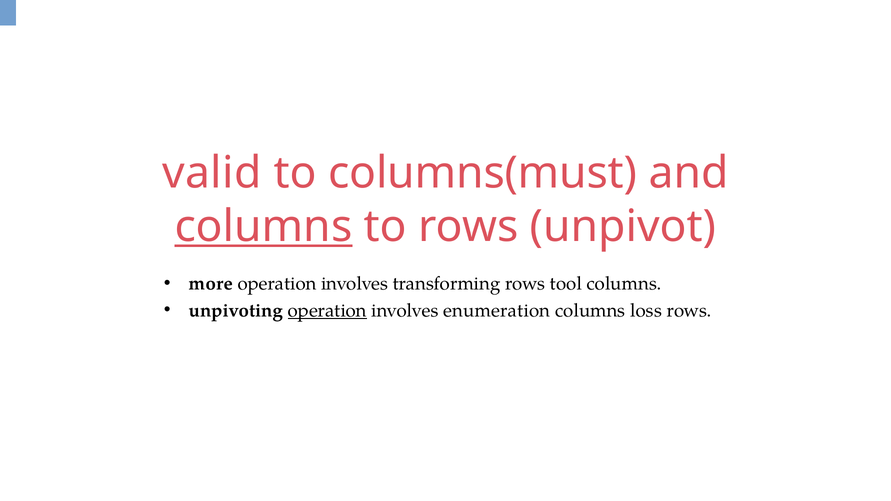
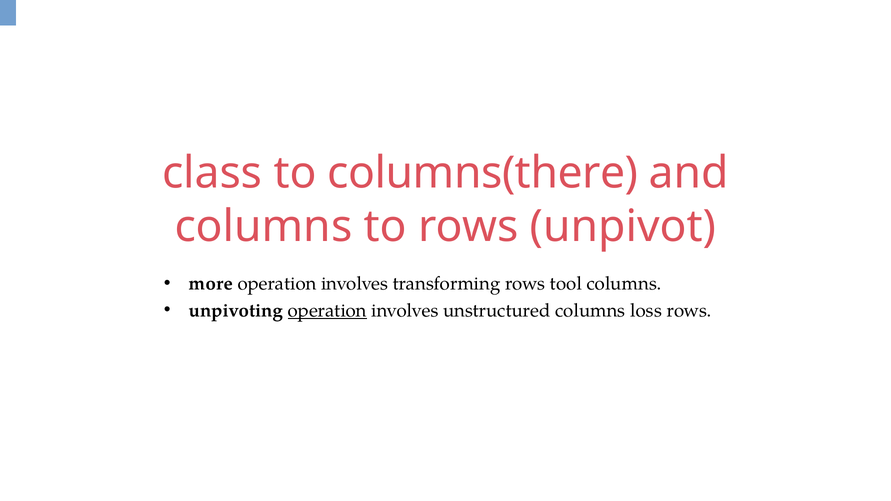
valid: valid -> class
columns(must: columns(must -> columns(there
columns at (263, 227) underline: present -> none
enumeration: enumeration -> unstructured
